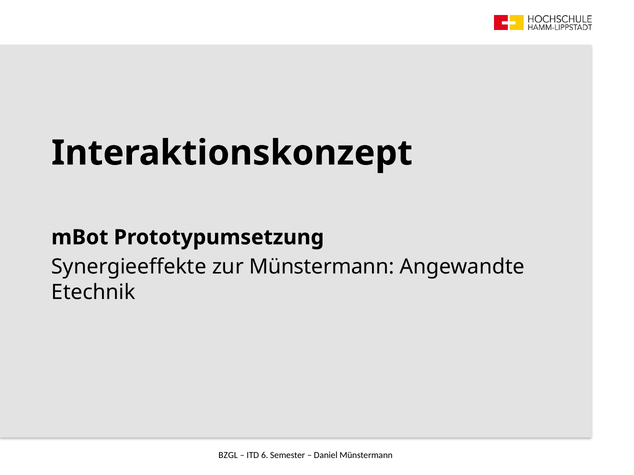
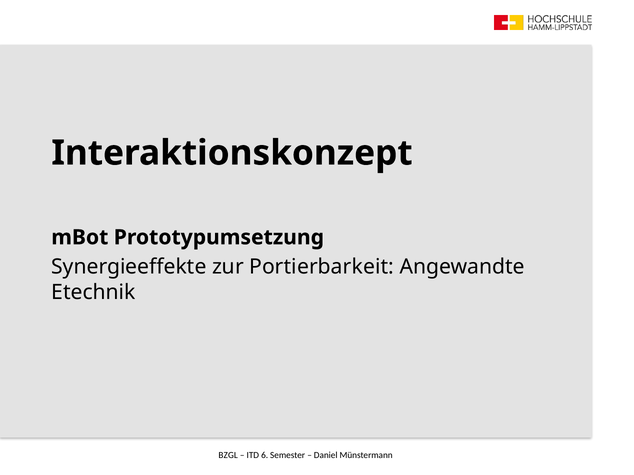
zur Münstermann: Münstermann -> Portierbarkeit
